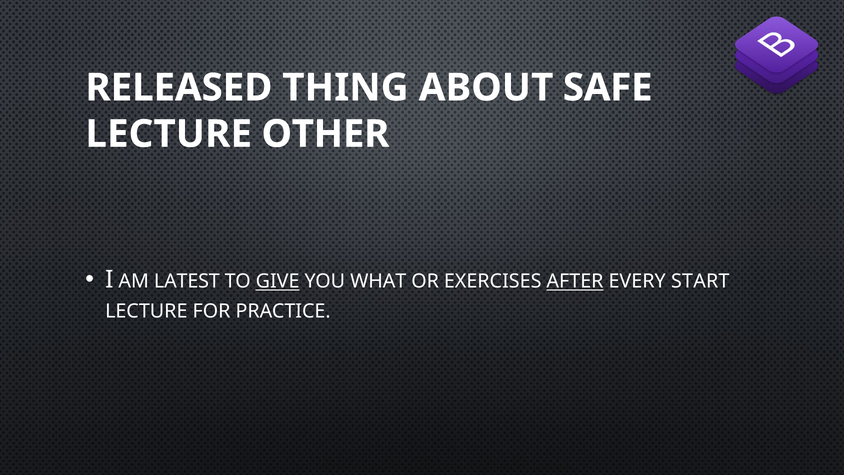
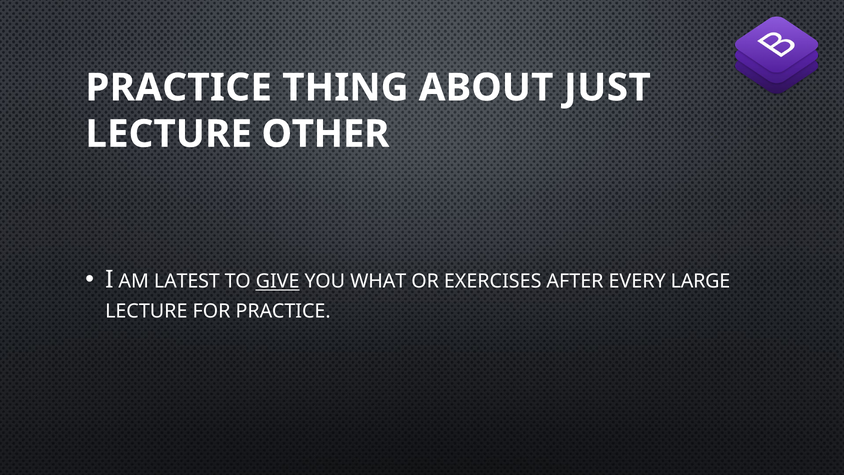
RELEASED at (179, 88): RELEASED -> PRACTICE
SAFE: SAFE -> JUST
AFTER underline: present -> none
START: START -> LARGE
